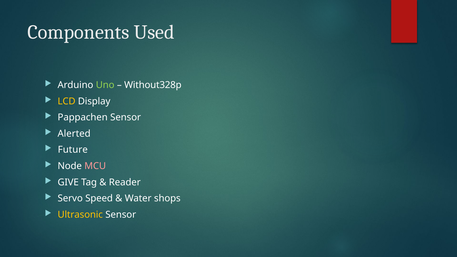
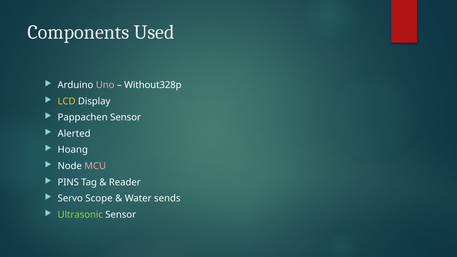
Uno colour: light green -> pink
Future: Future -> Hoang
GIVE: GIVE -> PINS
Speed: Speed -> Scope
shops: shops -> sends
Ultrasonic colour: yellow -> light green
